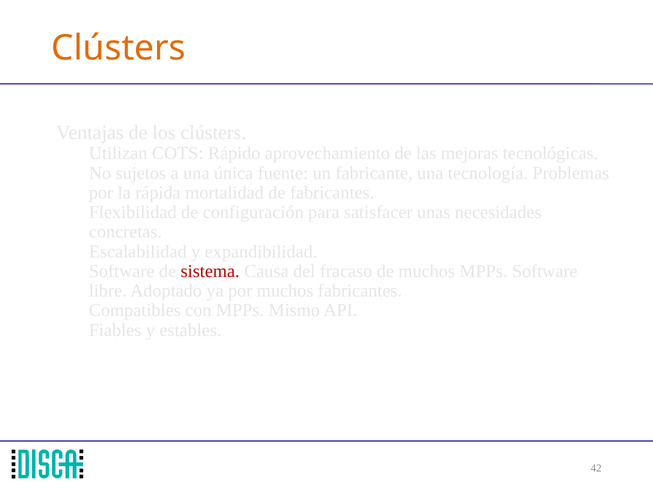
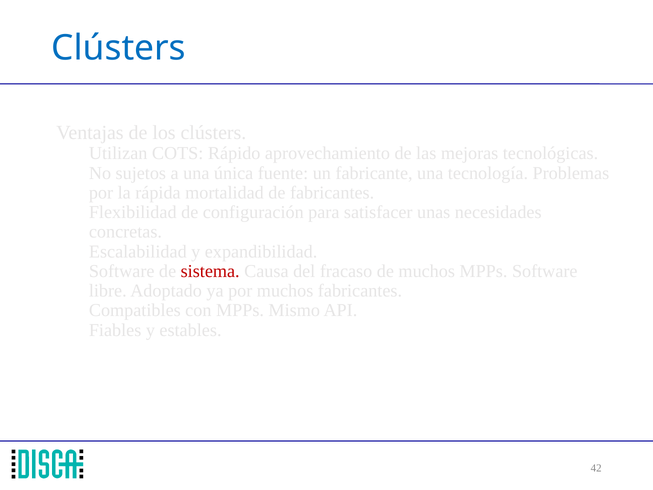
Clústers at (119, 48) colour: orange -> blue
